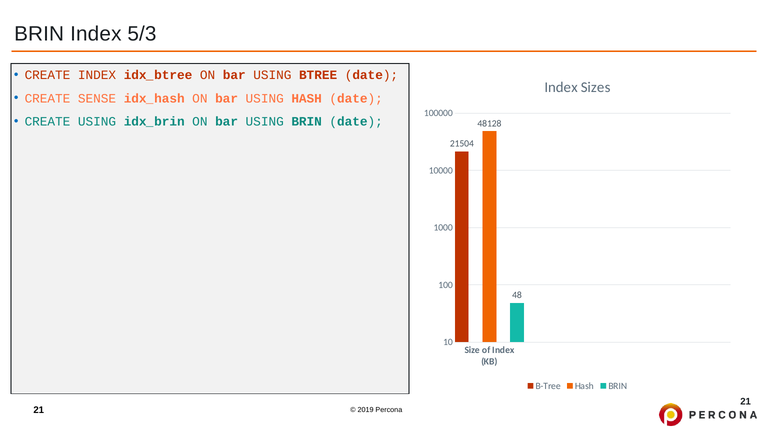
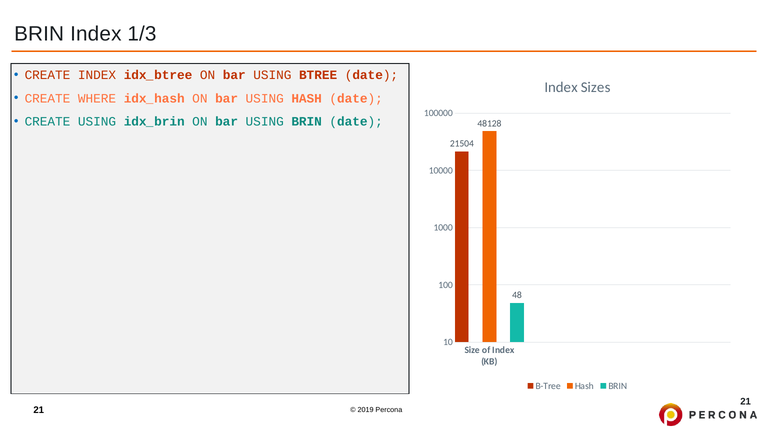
5/3: 5/3 -> 1/3
SENSE: SENSE -> WHERE
